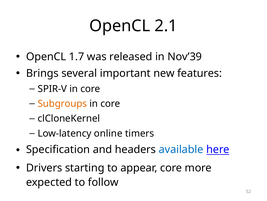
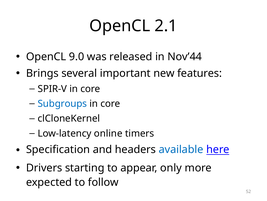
1.7: 1.7 -> 9.0
Nov’39: Nov’39 -> Nov’44
Subgroups colour: orange -> blue
appear core: core -> only
